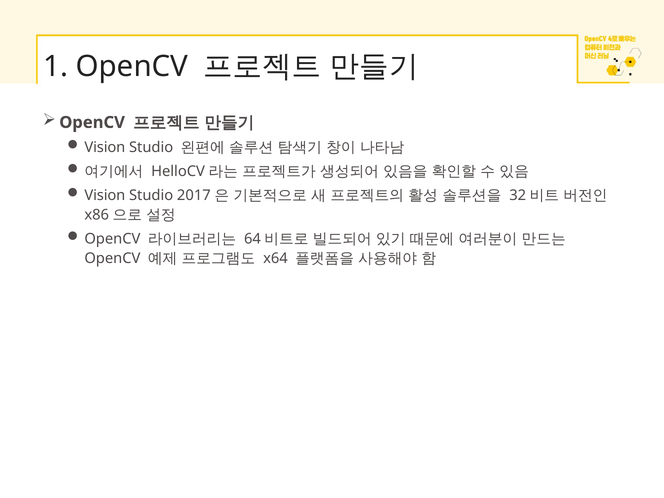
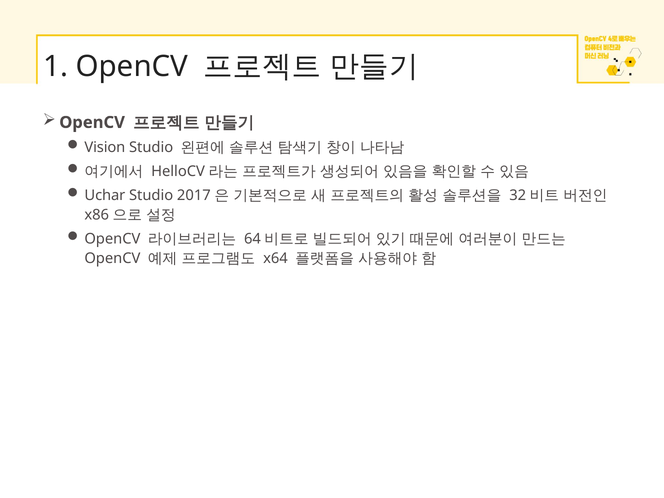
Vision at (105, 195): Vision -> Uchar
